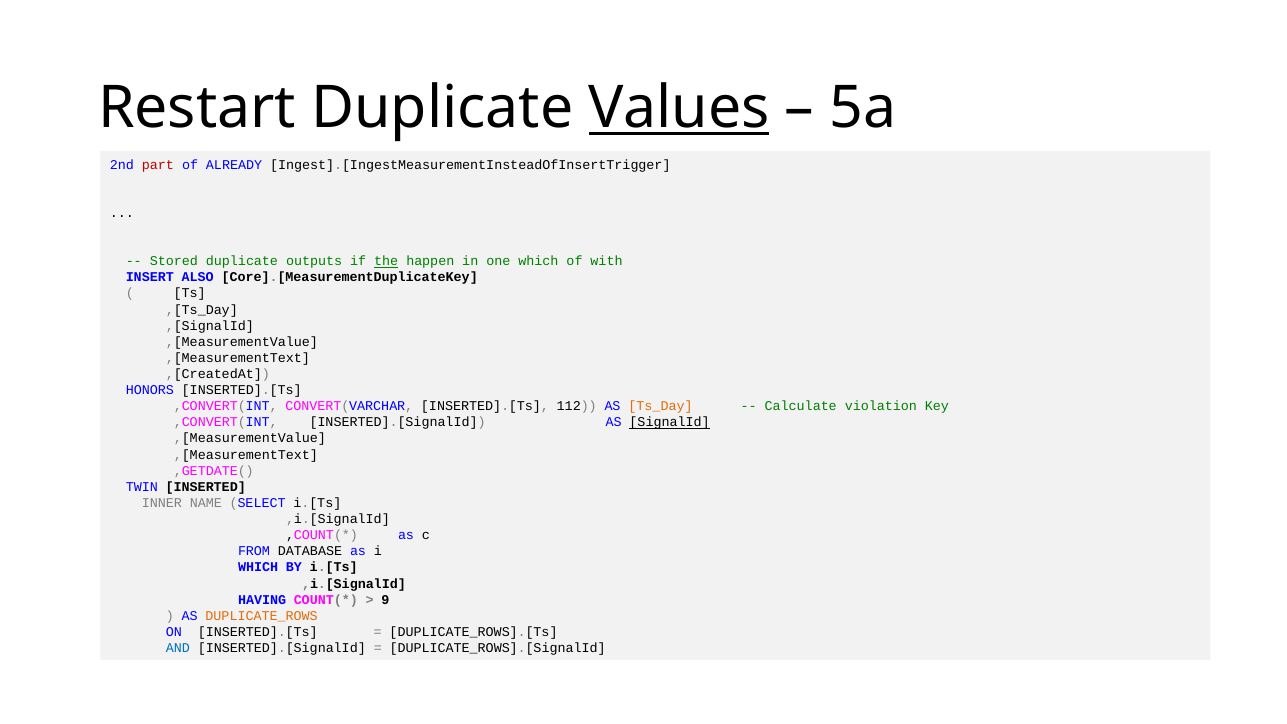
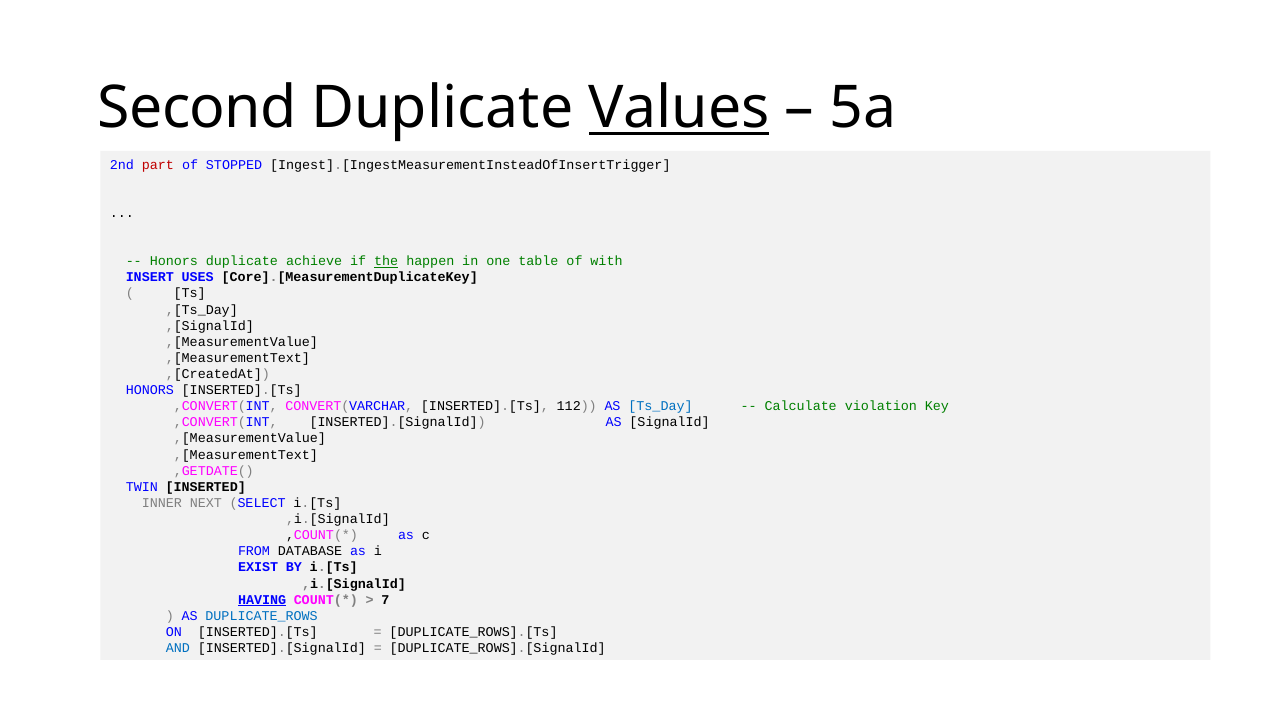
Restart: Restart -> Second
ALREADY: ALREADY -> STOPPED
Stored at (174, 261): Stored -> Honors
outputs: outputs -> achieve
one which: which -> table
ALSO: ALSO -> USES
Ts_Day colour: orange -> blue
SignalId underline: present -> none
NAME: NAME -> NEXT
WHICH at (258, 567): WHICH -> EXIST
HAVING underline: none -> present
9: 9 -> 7
DUPLICATE_ROWS colour: orange -> blue
